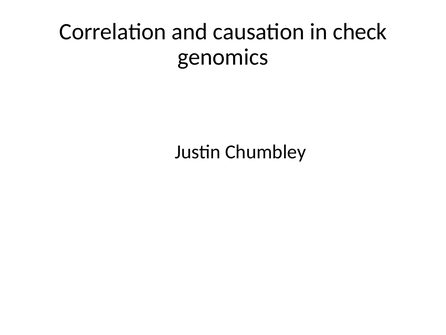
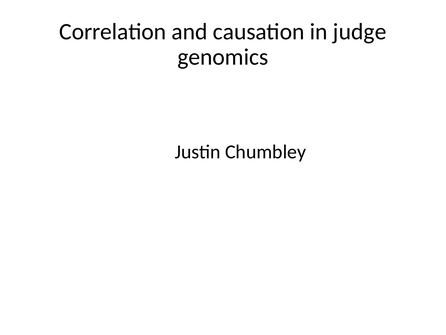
check: check -> judge
